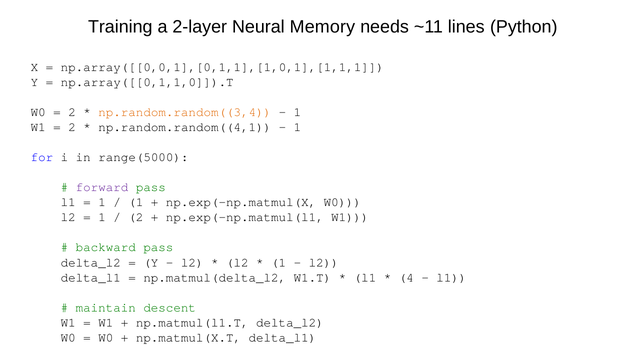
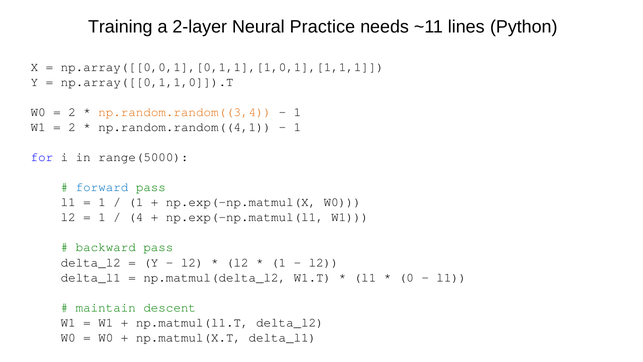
Memory: Memory -> Practice
forward colour: purple -> blue
2 at (136, 217): 2 -> 4
4: 4 -> 0
